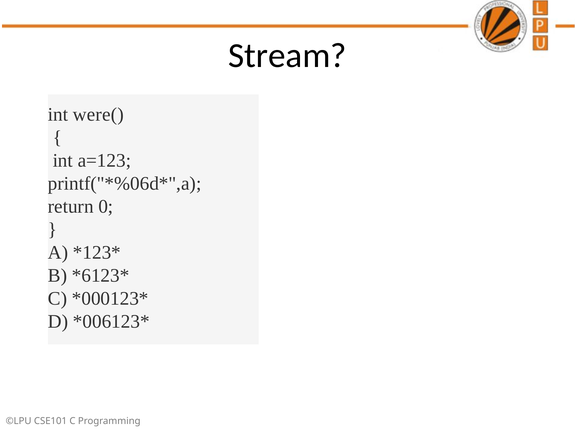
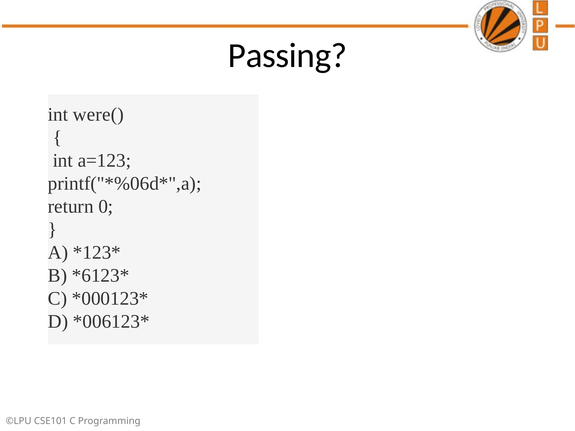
Stream: Stream -> Passing
